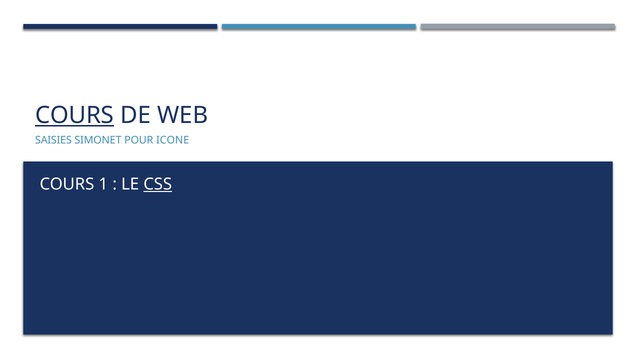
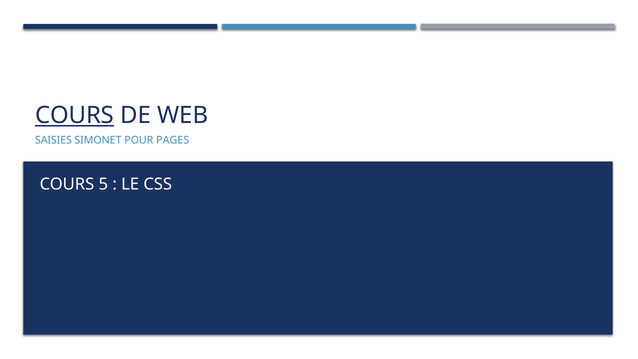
ICONE: ICONE -> PAGES
1: 1 -> 5
CSS underline: present -> none
